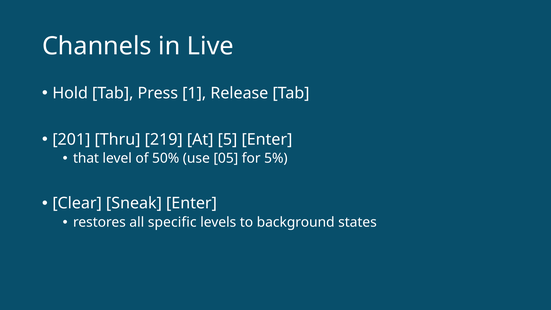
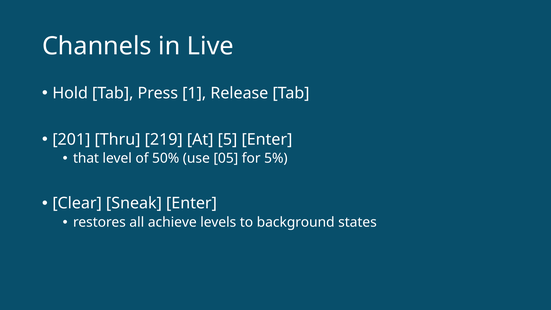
specific: specific -> achieve
